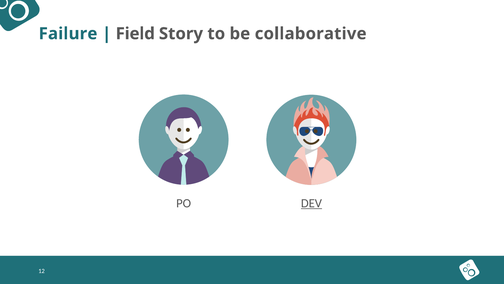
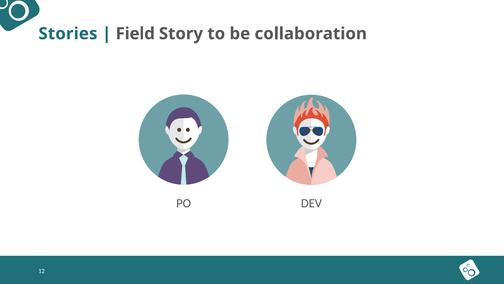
Failure: Failure -> Stories
collaborative: collaborative -> collaboration
DEV underline: present -> none
